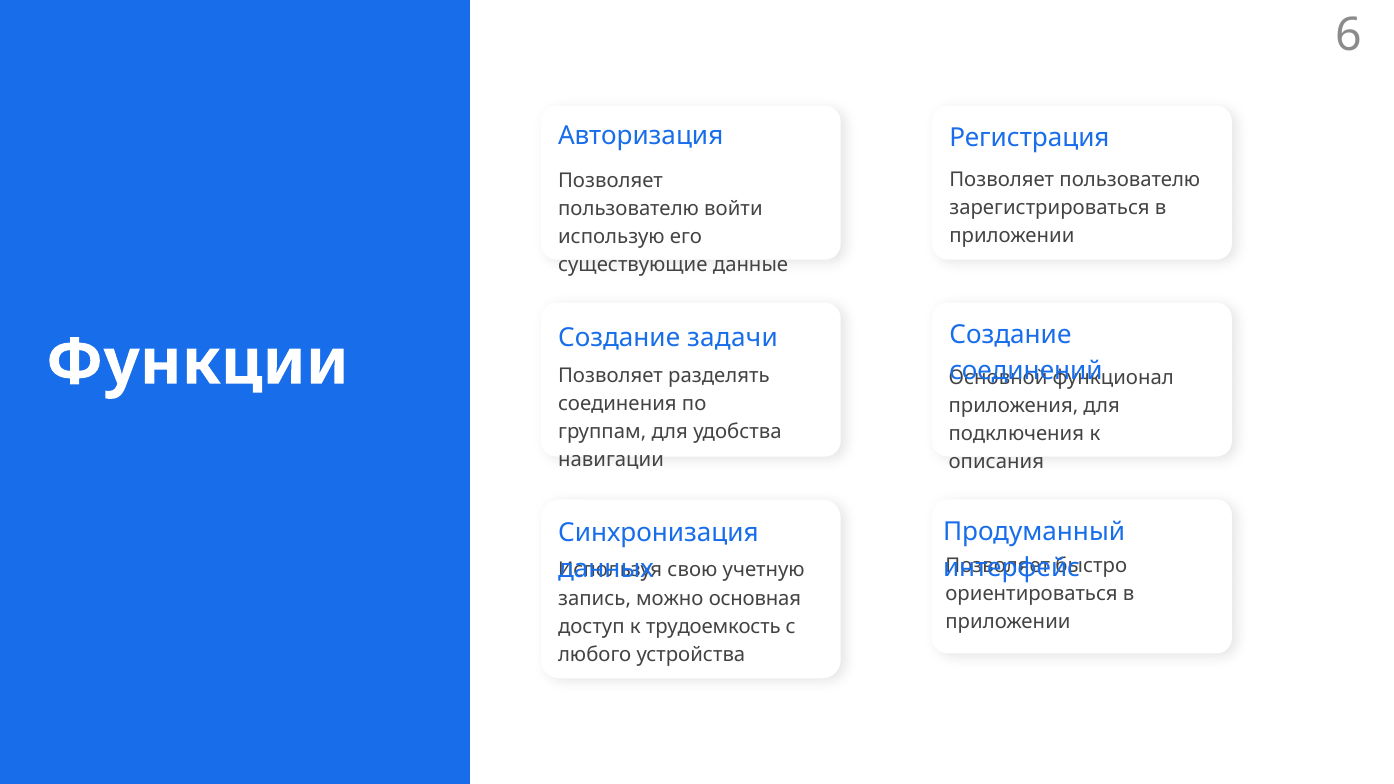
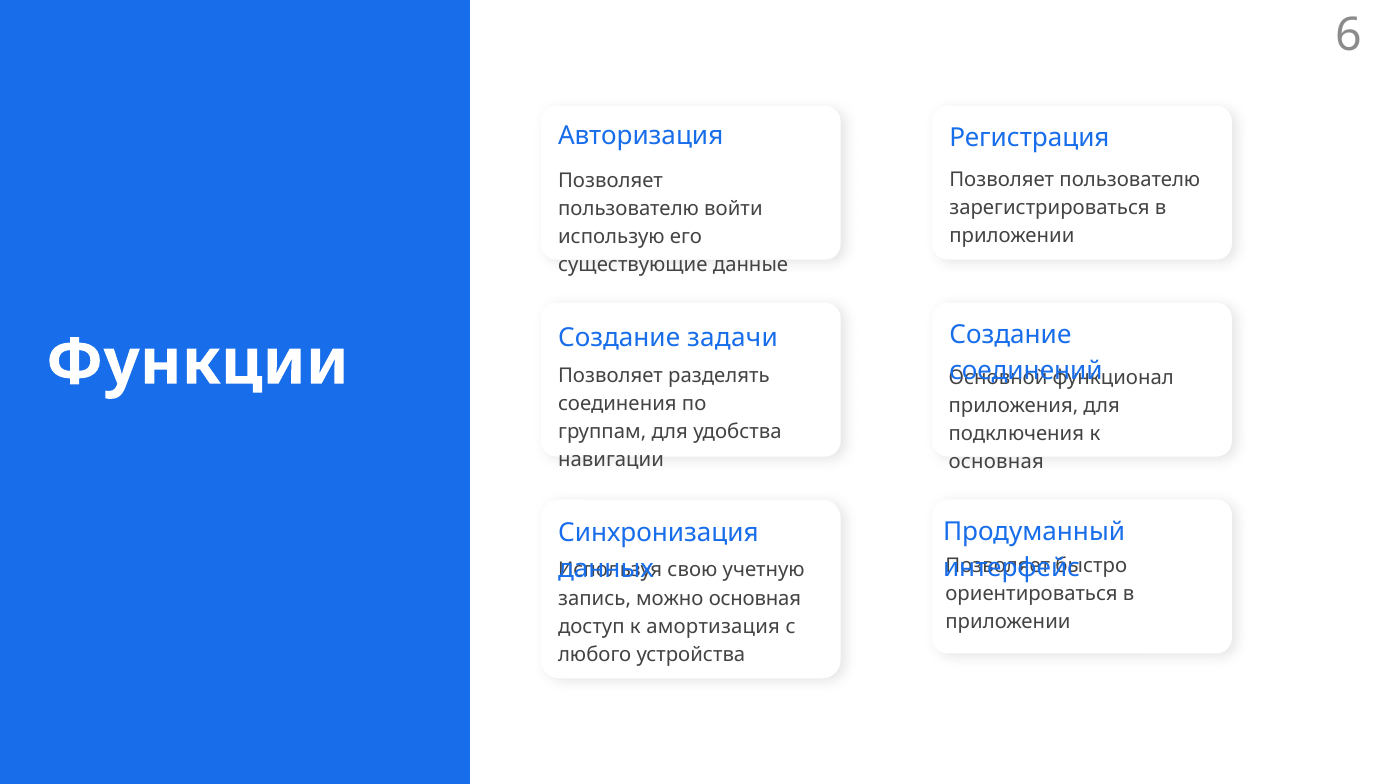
описания at (996, 462): описания -> основная
трудоемкость: трудоемкость -> амортизация
